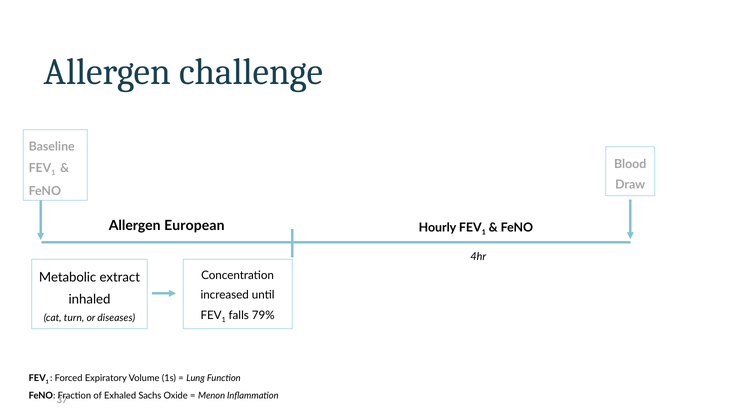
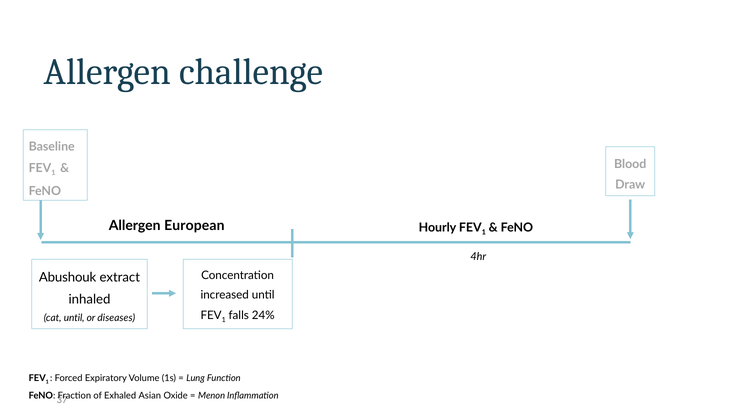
Metabolic: Metabolic -> Abushouk
79%: 79% -> 24%
cat turn: turn -> until
Sachs: Sachs -> Asian
